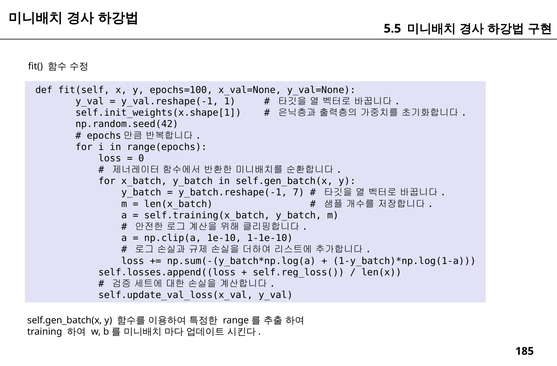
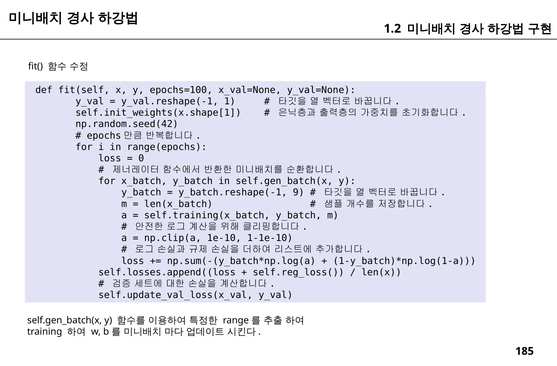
5.5: 5.5 -> 1.2
7: 7 -> 9
